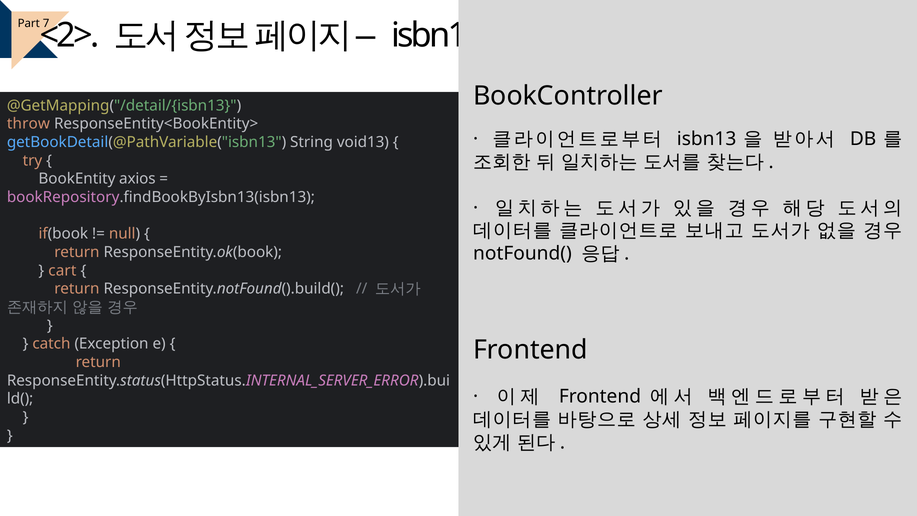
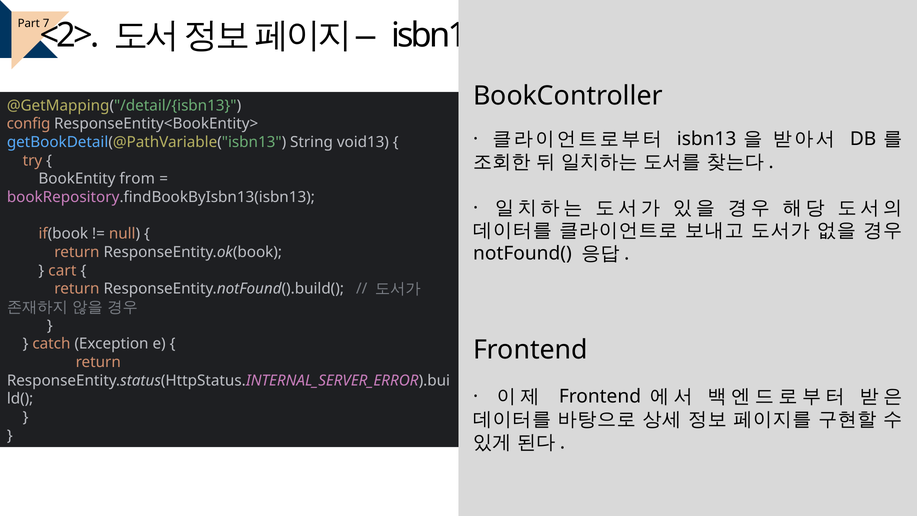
throw: throw -> config
axios: axios -> from
